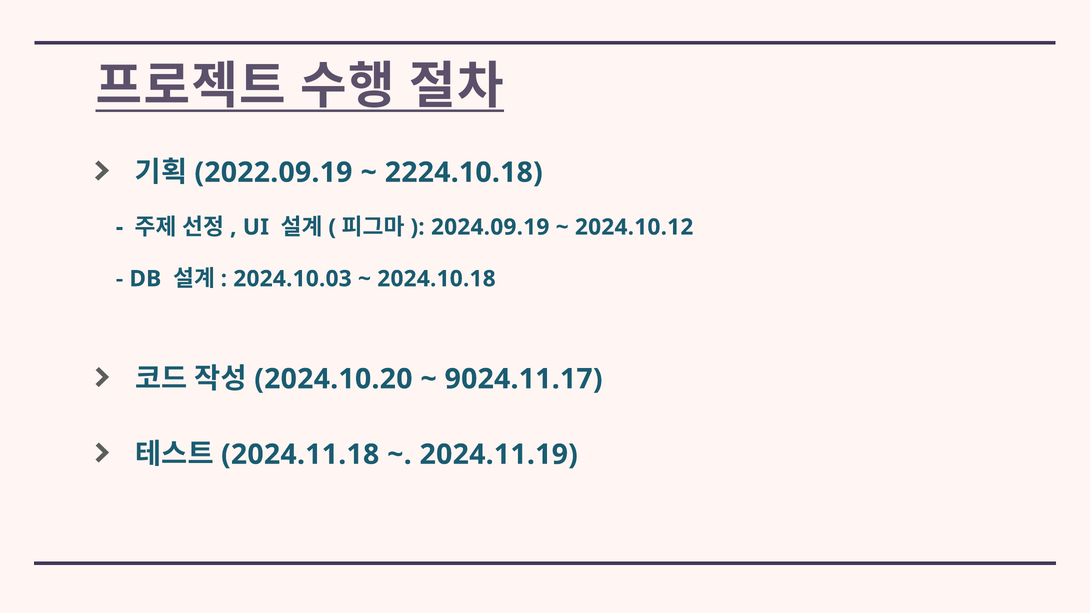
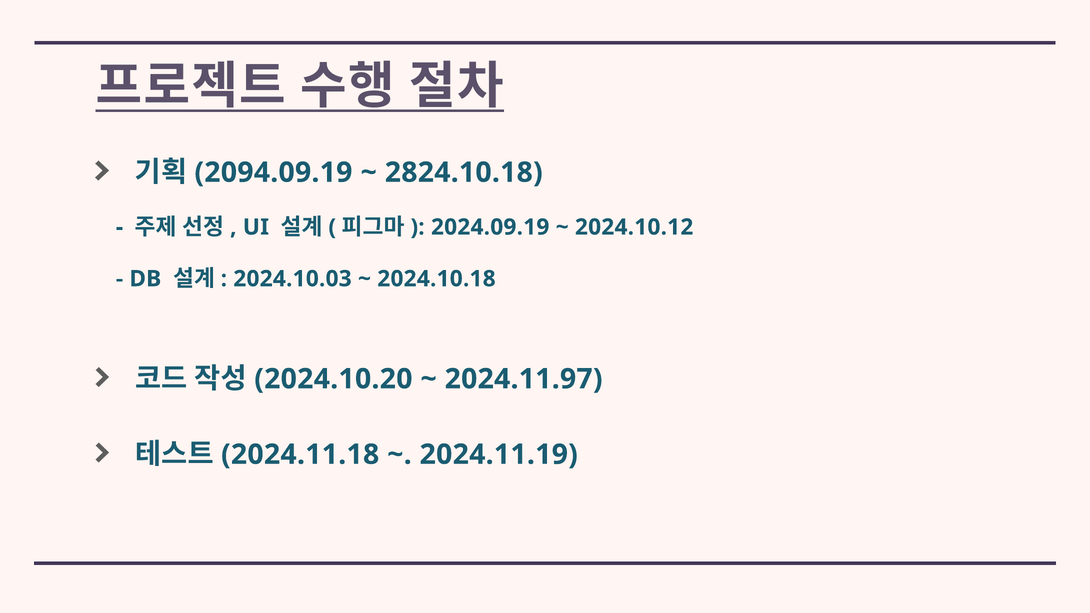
2022.09.19: 2022.09.19 -> 2094.09.19
2224.10.18: 2224.10.18 -> 2824.10.18
9024.11.17: 9024.11.17 -> 2024.11.97
